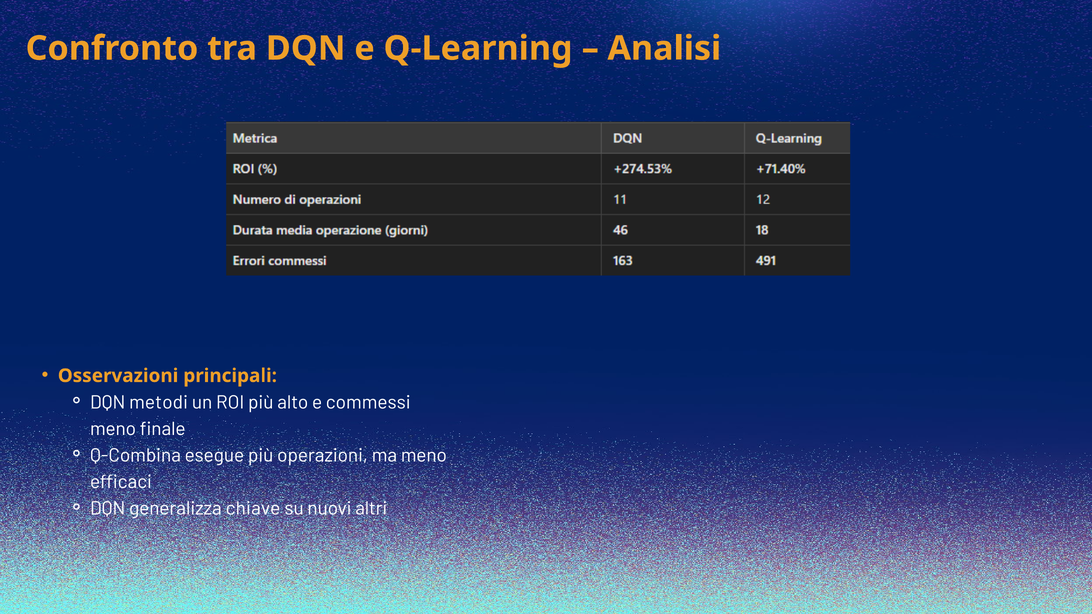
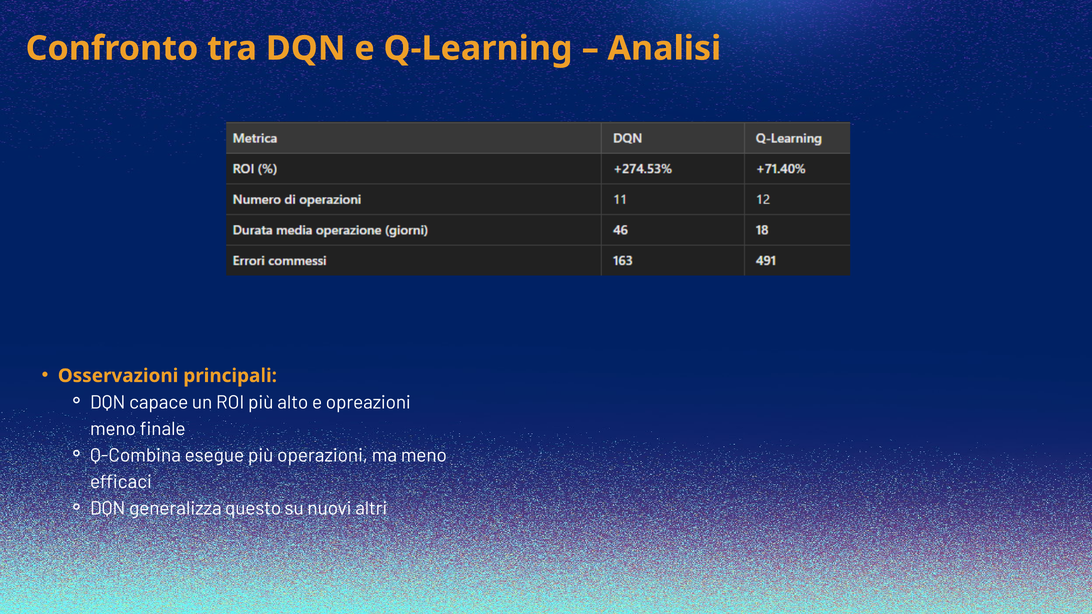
metodi: metodi -> capace
commessi: commessi -> opreazioni
chiave: chiave -> questo
